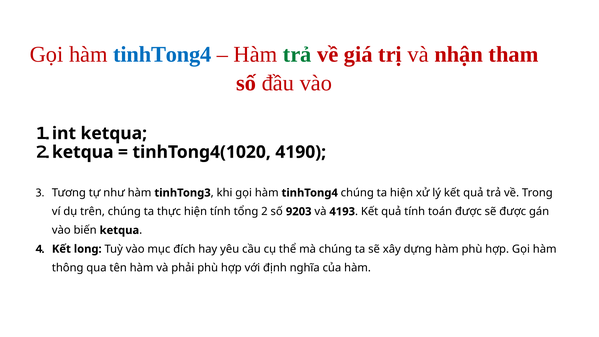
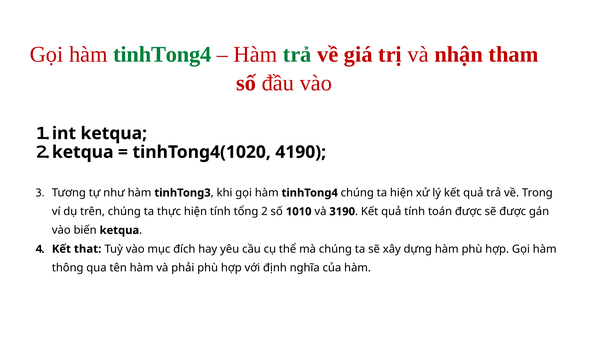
tinhTong4 colour: blue -> green
9203: 9203 -> 1010
4193: 4193 -> 3190
long: long -> that
